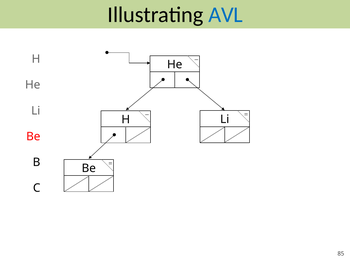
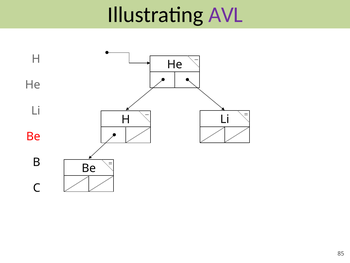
AVL colour: blue -> purple
